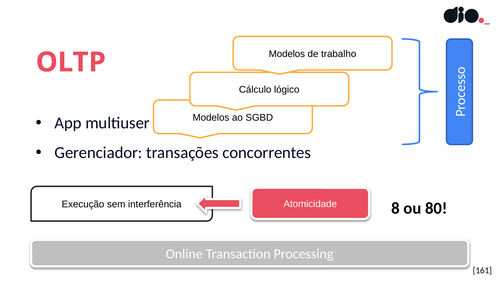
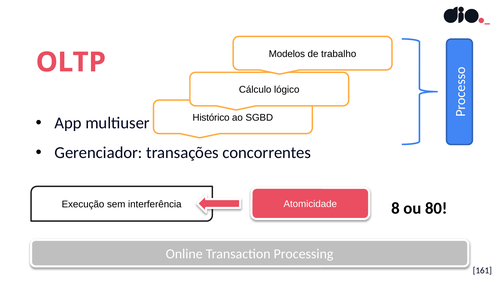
Modelos at (211, 117): Modelos -> Histórico
